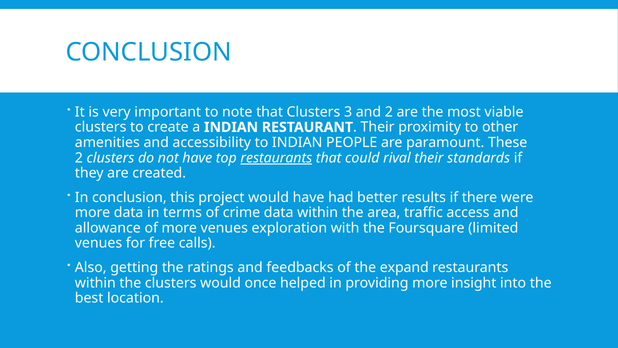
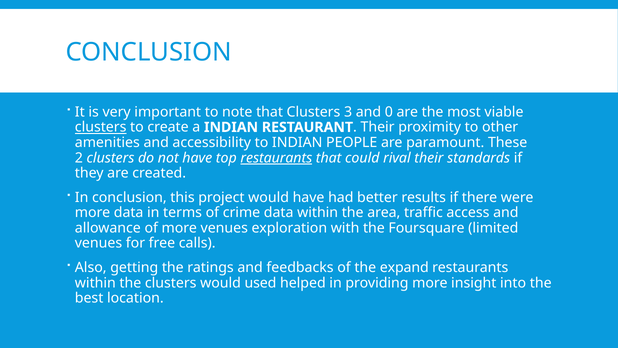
and 2: 2 -> 0
clusters at (101, 127) underline: none -> present
once: once -> used
